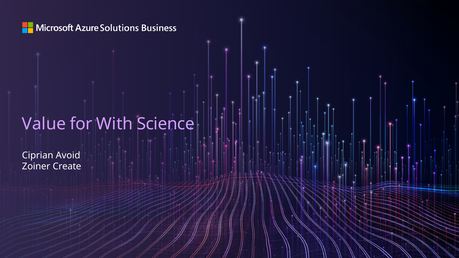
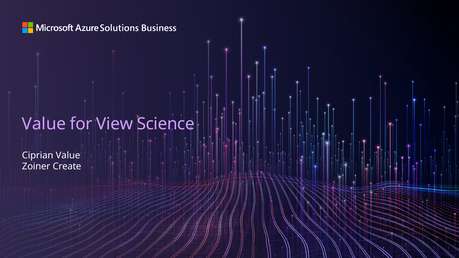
With: With -> View
Ciprian Avoid: Avoid -> Value
